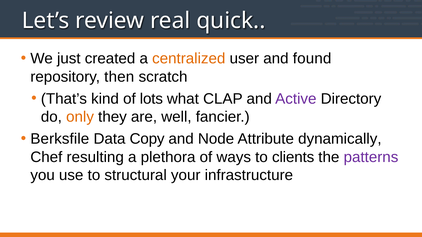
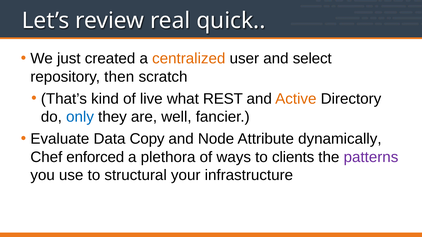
found: found -> select
lots: lots -> live
CLAP: CLAP -> REST
Active colour: purple -> orange
only colour: orange -> blue
Berksfile: Berksfile -> Evaluate
resulting: resulting -> enforced
